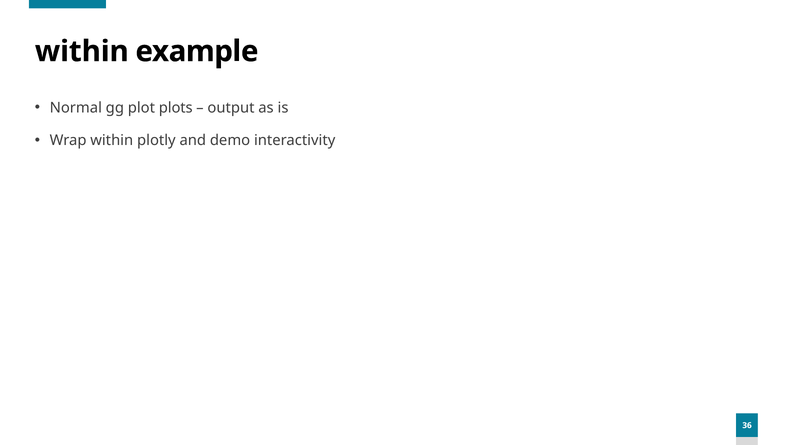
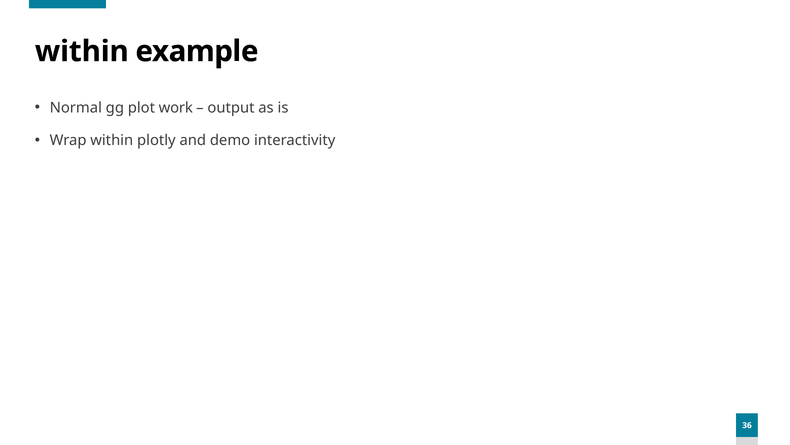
plots: plots -> work
